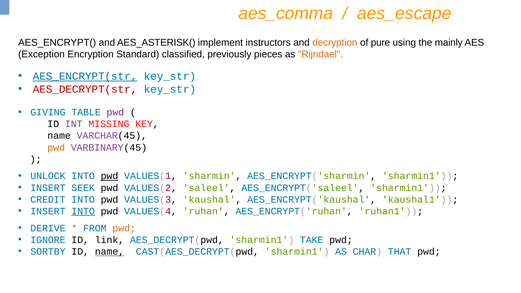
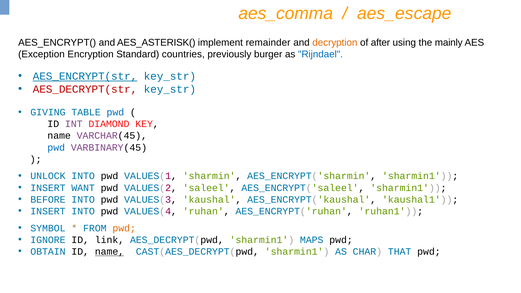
instructors: instructors -> remainder
pure: pure -> after
classified: classified -> countries
pieces: pieces -> burger
Rijndael colour: orange -> blue
pwd at (115, 112) colour: purple -> blue
MISSING: MISSING -> DIAMOND
pwd at (56, 147) colour: orange -> blue
pwd at (110, 176) underline: present -> none
SEEK: SEEK -> WANT
CREDIT: CREDIT -> BEFORE
INTO at (83, 211) underline: present -> none
DERIVE: DERIVE -> SYMBOL
TAKE: TAKE -> MAPS
SORTBY: SORTBY -> OBTAIN
